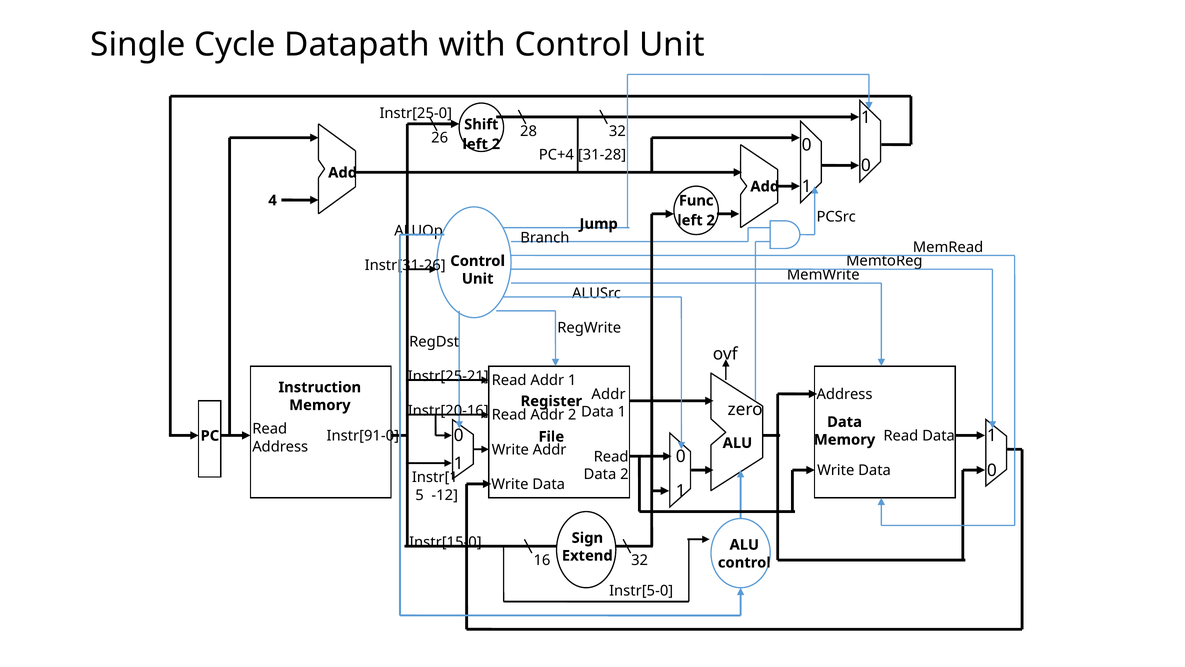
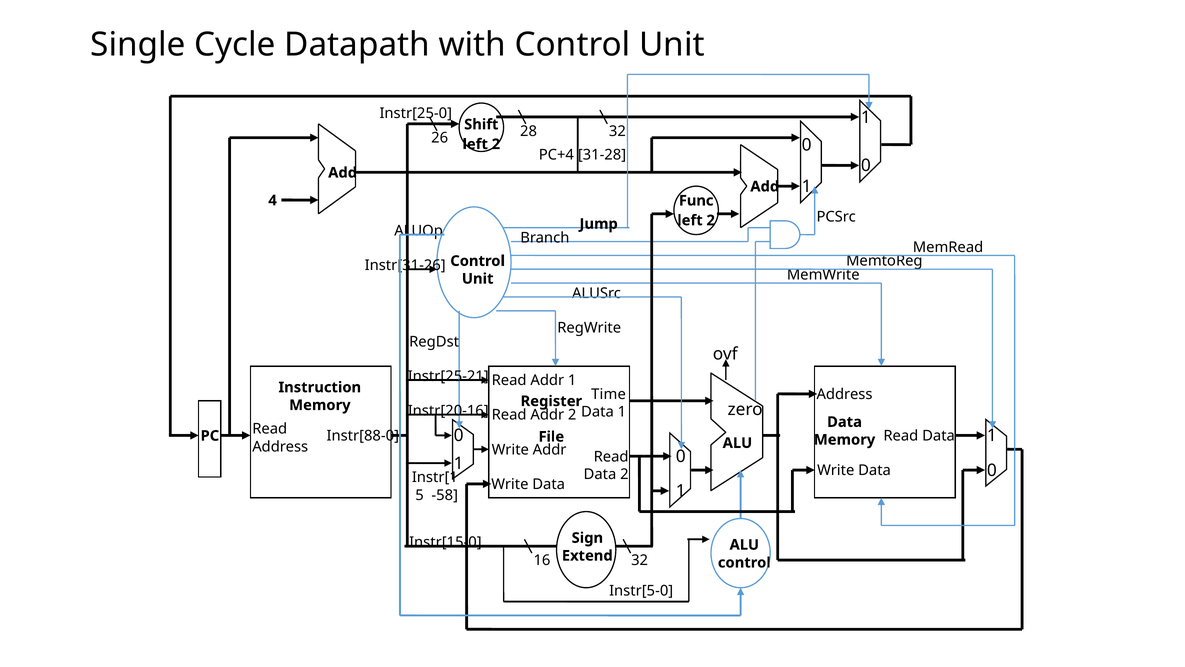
Addr at (609, 394): Addr -> Time
Instr[91-0: Instr[91-0 -> Instr[88-0
-12: -12 -> -58
